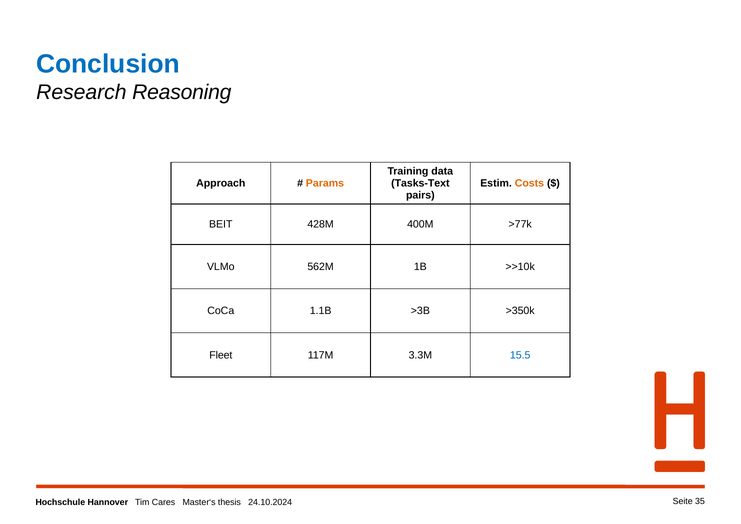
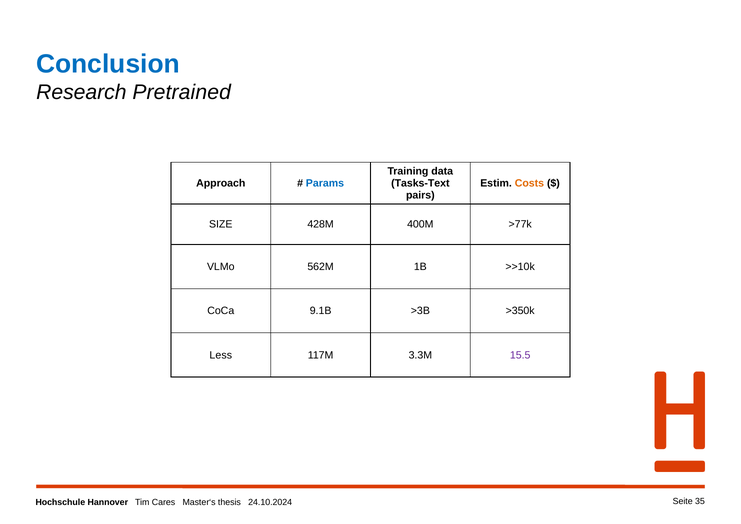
Reasoning: Reasoning -> Pretrained
Params colour: orange -> blue
BEIT: BEIT -> SIZE
1.1B: 1.1B -> 9.1B
Fleet: Fleet -> Less
15.5 colour: blue -> purple
